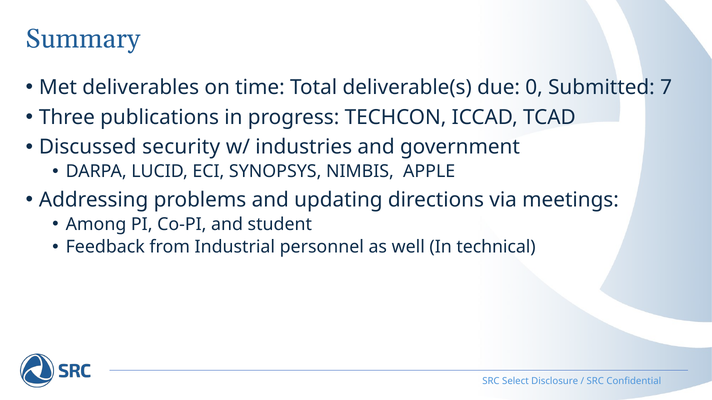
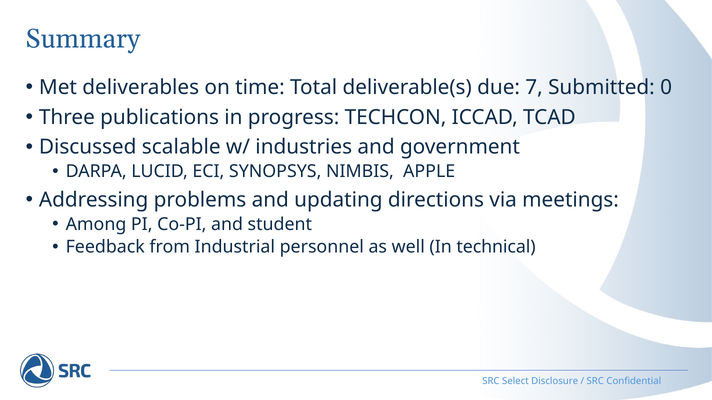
0: 0 -> 7
7: 7 -> 0
security: security -> scalable
